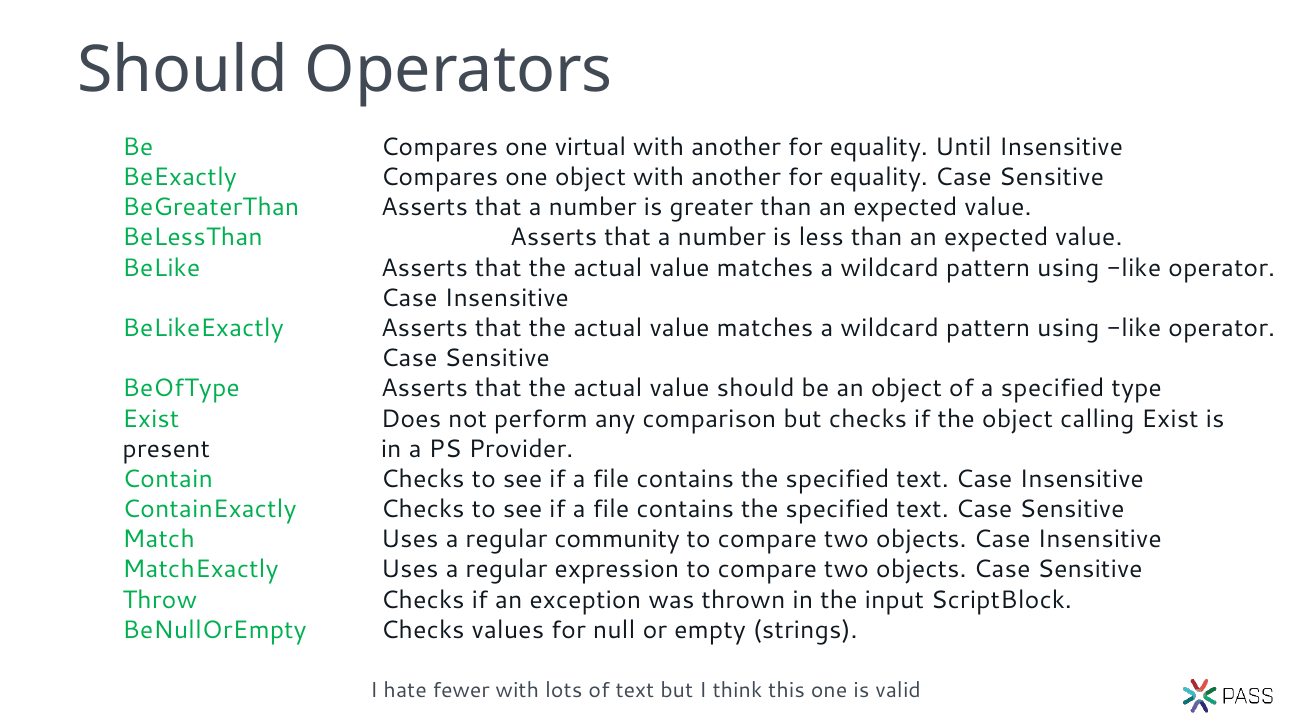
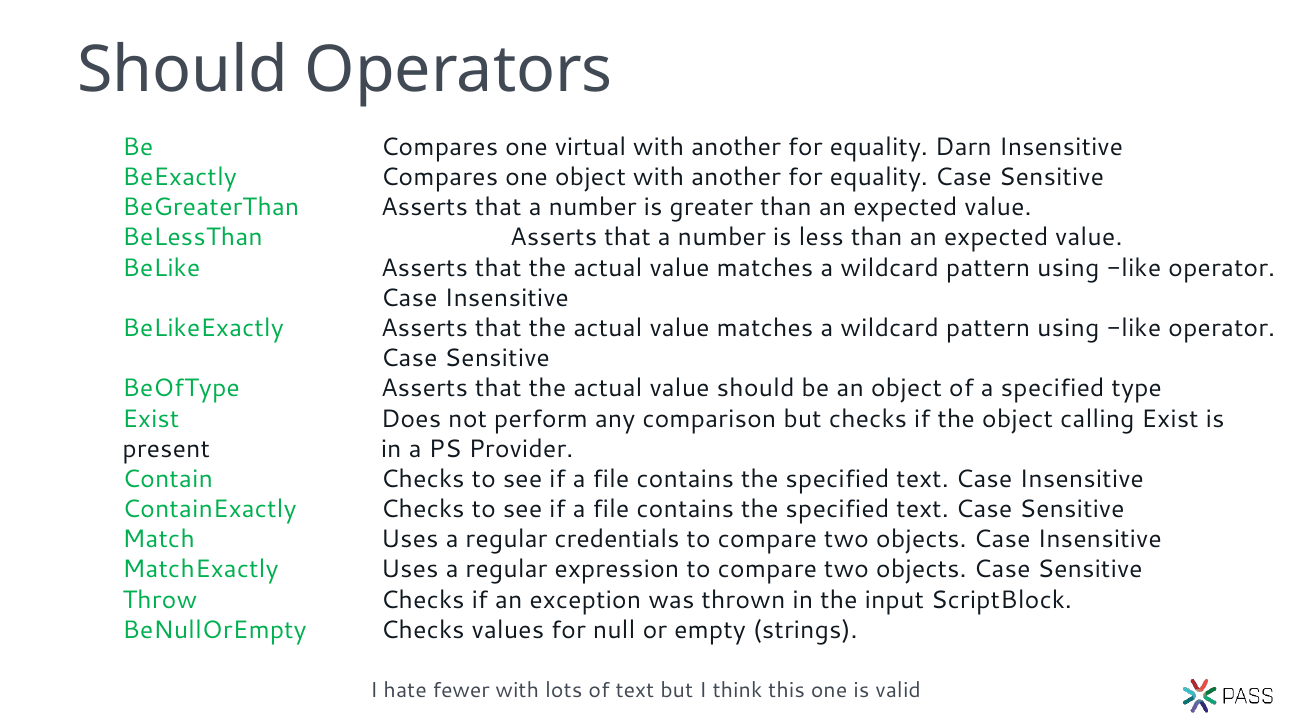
Until: Until -> Darn
community: community -> credentials
